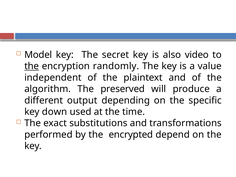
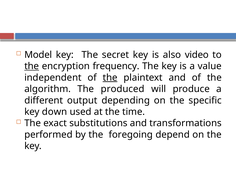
randomly: randomly -> frequency
the at (110, 78) underline: none -> present
preserved: preserved -> produced
encrypted: encrypted -> foregoing
